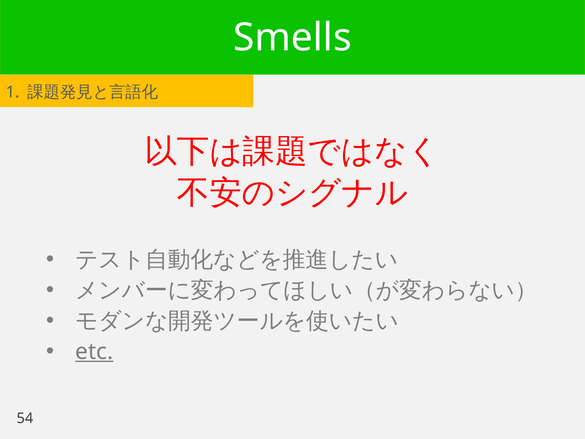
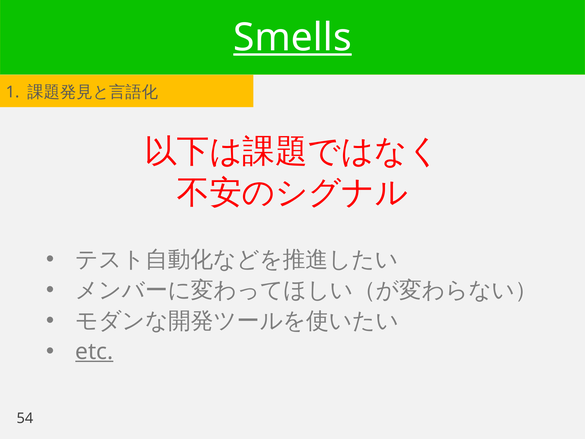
Smells underline: none -> present
